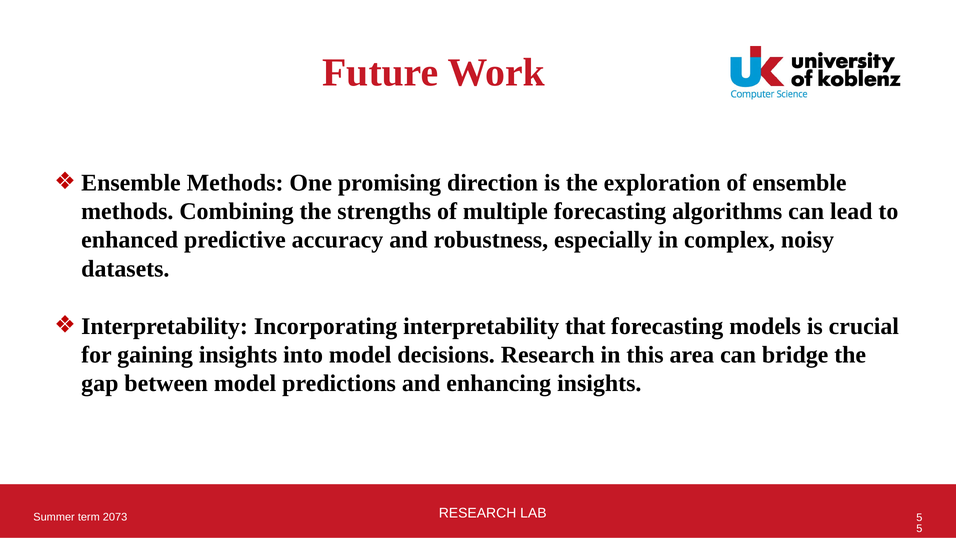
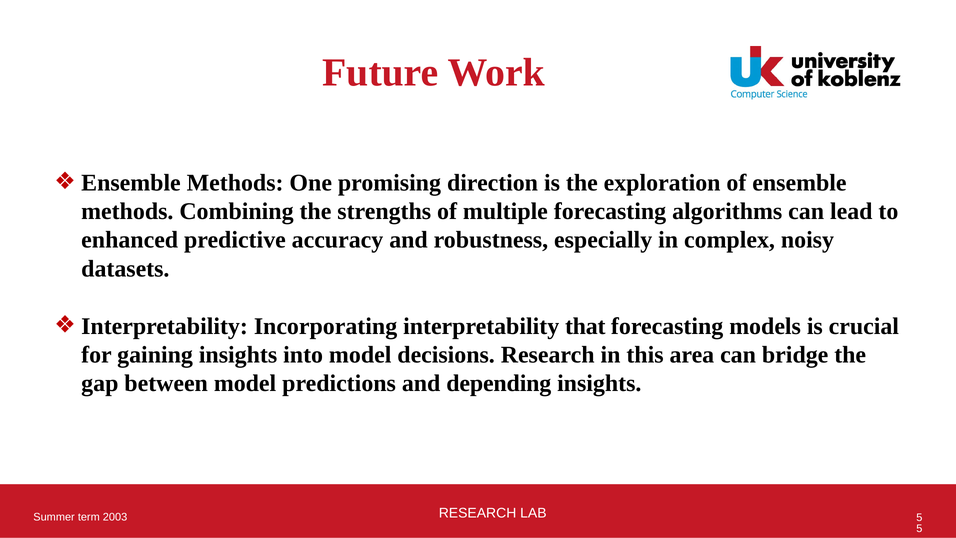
enhancing: enhancing -> depending
2073: 2073 -> 2003
